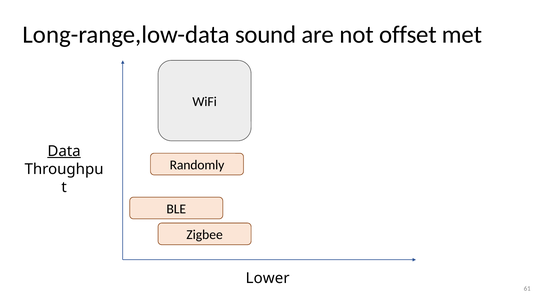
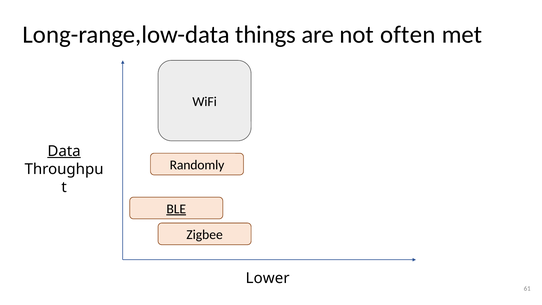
sound: sound -> things
offset: offset -> often
BLE underline: none -> present
